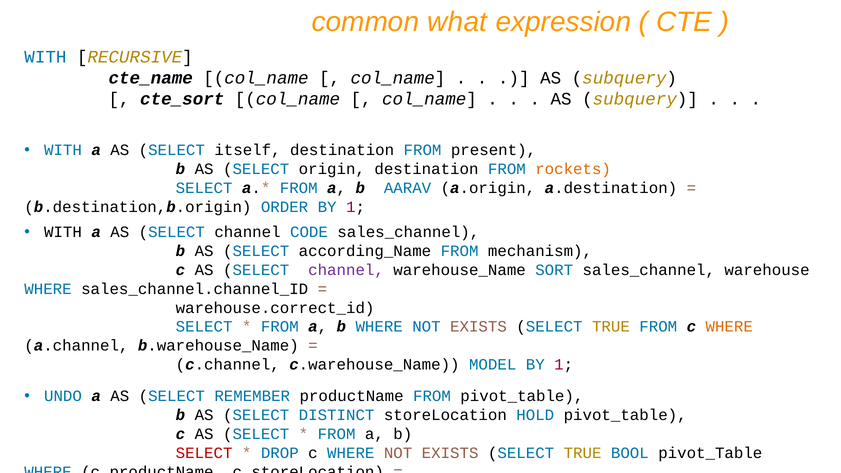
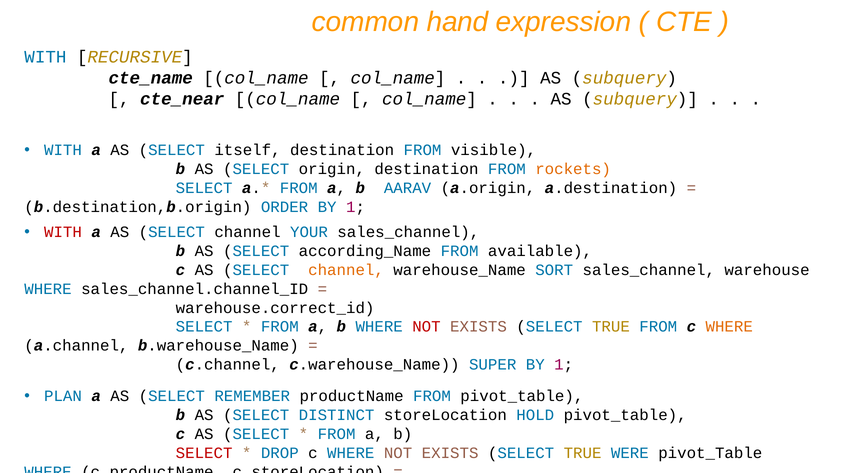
what: what -> hand
cte_sort: cte_sort -> cte_near
present: present -> visible
WITH at (63, 232) colour: black -> red
CODE: CODE -> YOUR
mechanism: mechanism -> available
channel at (346, 270) colour: purple -> orange
NOT at (426, 327) colour: blue -> red
MODEL: MODEL -> SUPER
UNDO: UNDO -> PLAN
BOOL: BOOL -> WERE
